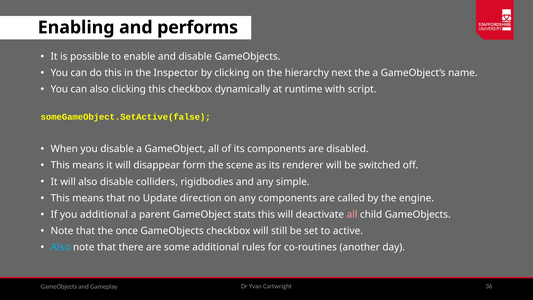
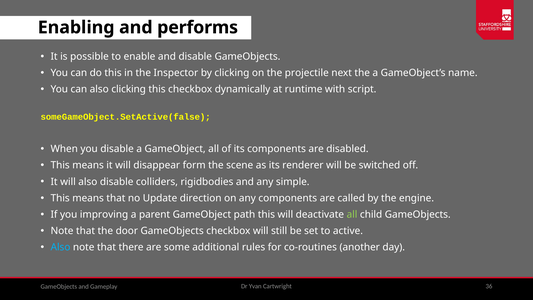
hierarchy: hierarchy -> projectile
you additional: additional -> improving
stats: stats -> path
all at (352, 214) colour: pink -> light green
once: once -> door
